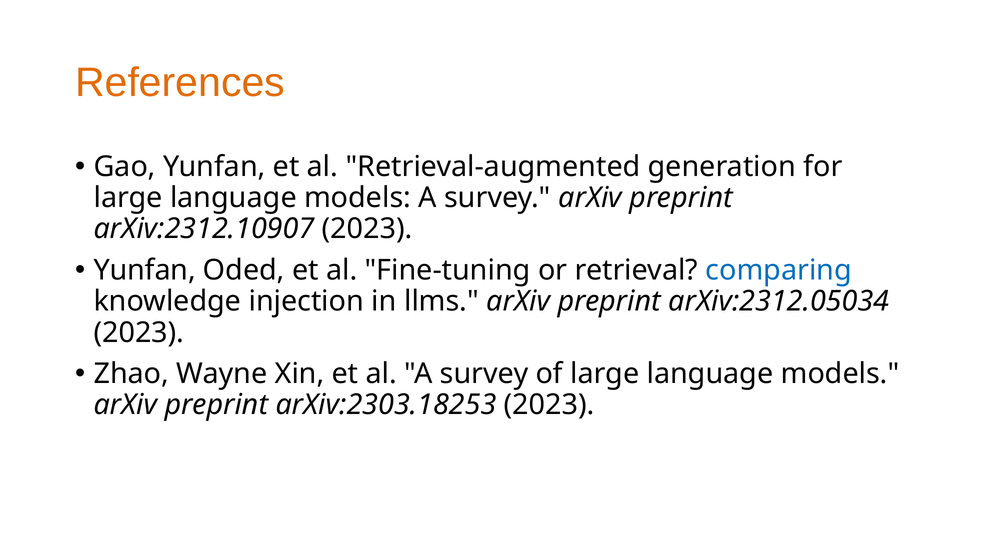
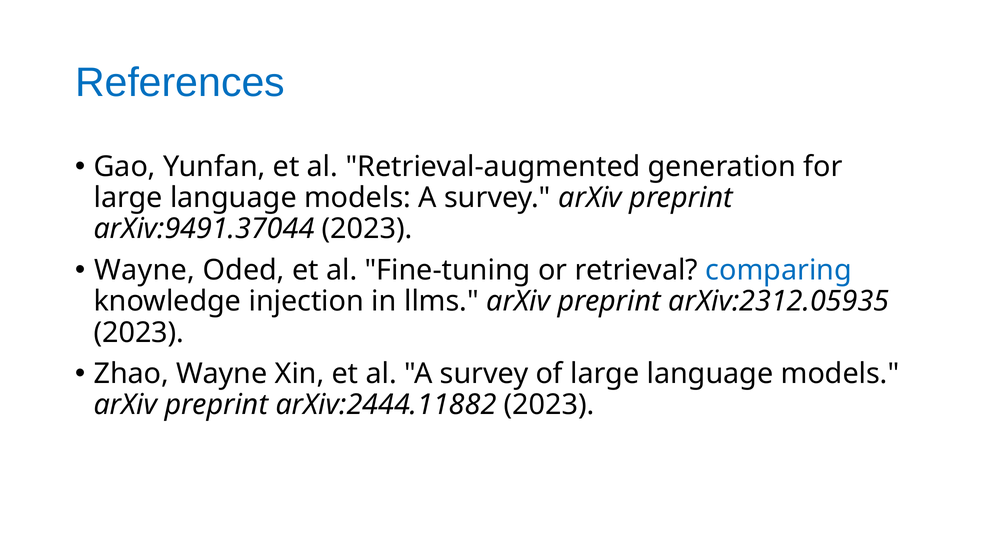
References colour: orange -> blue
arXiv:2312.10907: arXiv:2312.10907 -> arXiv:9491.37044
Yunfan at (145, 270): Yunfan -> Wayne
arXiv:2312.05034: arXiv:2312.05034 -> arXiv:2312.05935
arXiv:2303.18253: arXiv:2303.18253 -> arXiv:2444.11882
